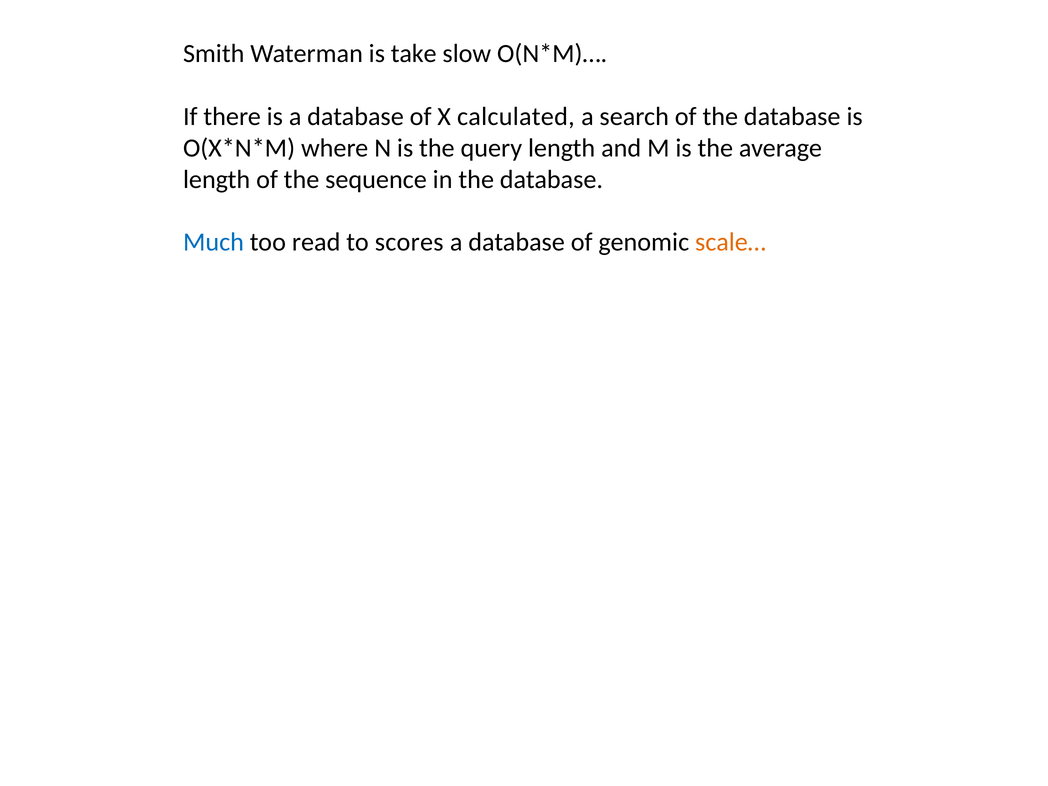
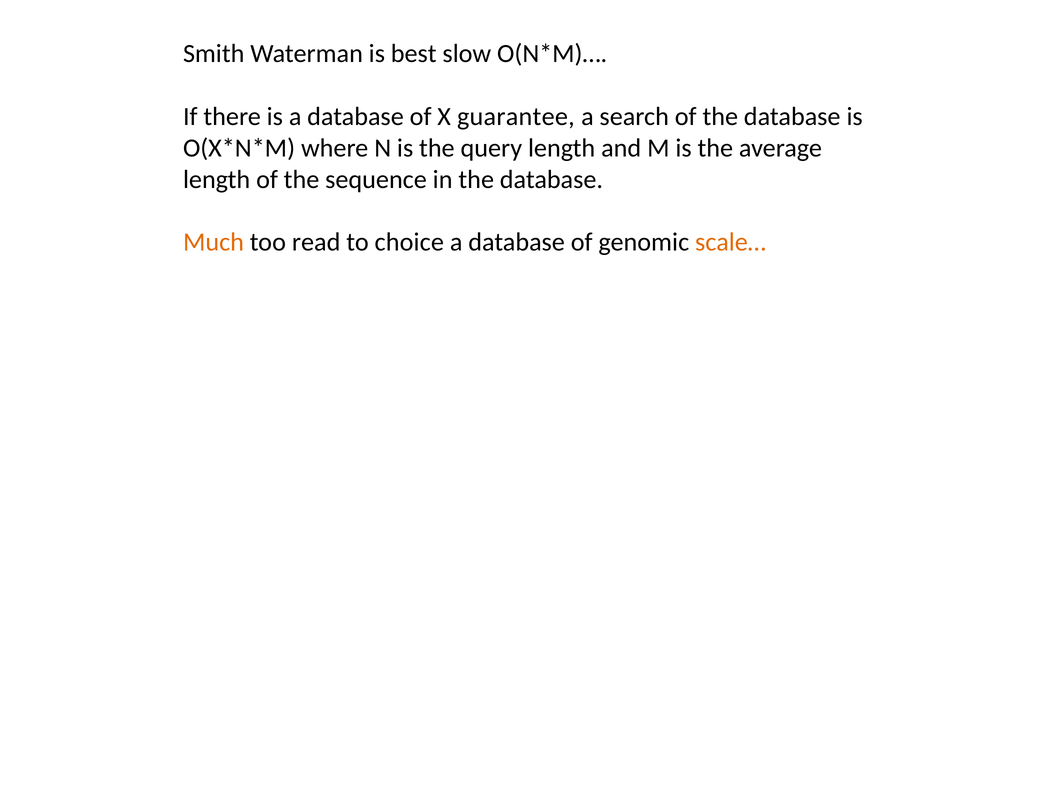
take: take -> best
calculated: calculated -> guarantee
Much colour: blue -> orange
scores: scores -> choice
